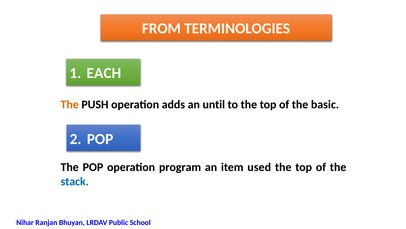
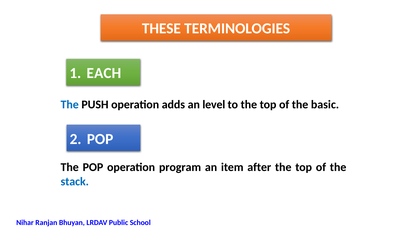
FROM: FROM -> THESE
The at (70, 104) colour: orange -> blue
until: until -> level
used: used -> after
